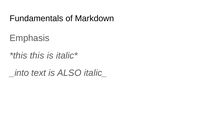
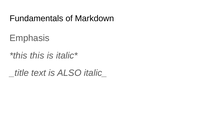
_into: _into -> _title
